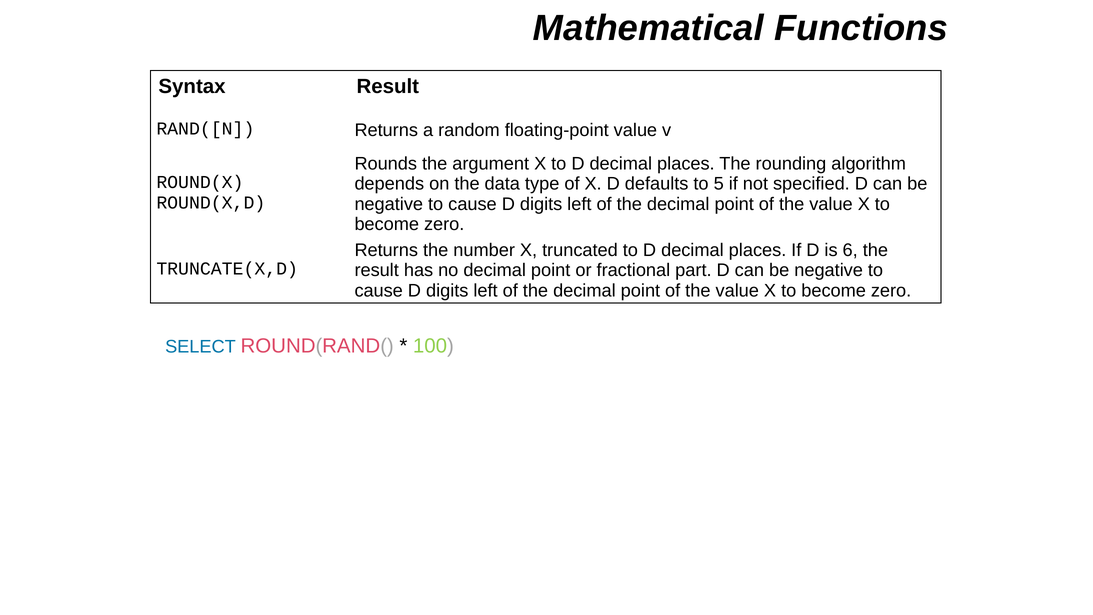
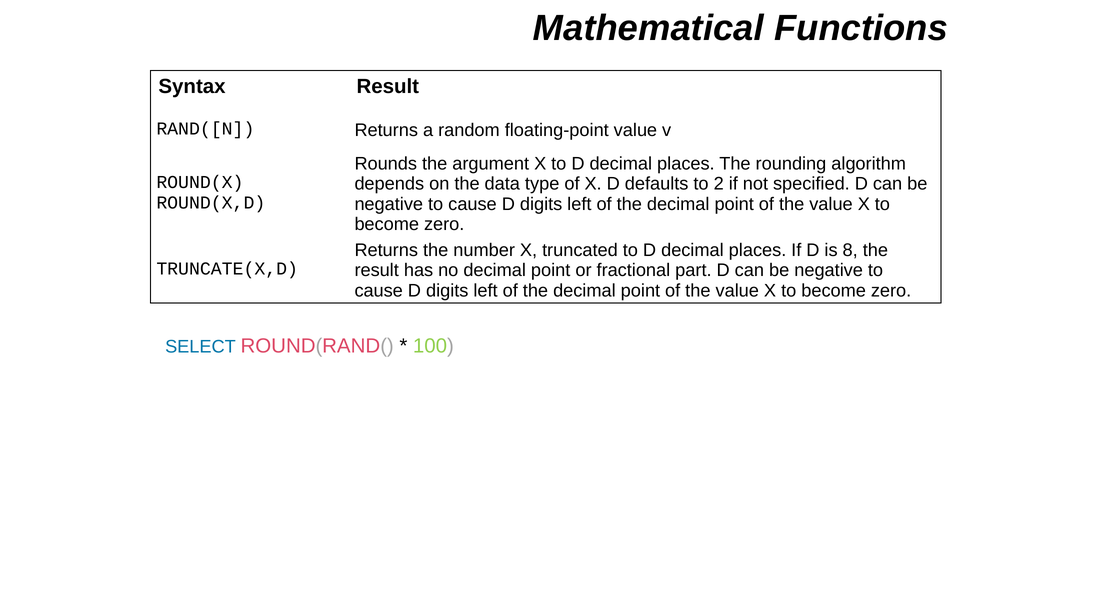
5: 5 -> 2
6: 6 -> 8
